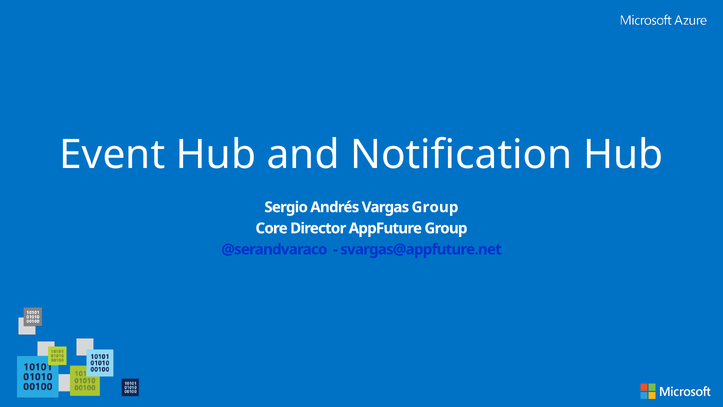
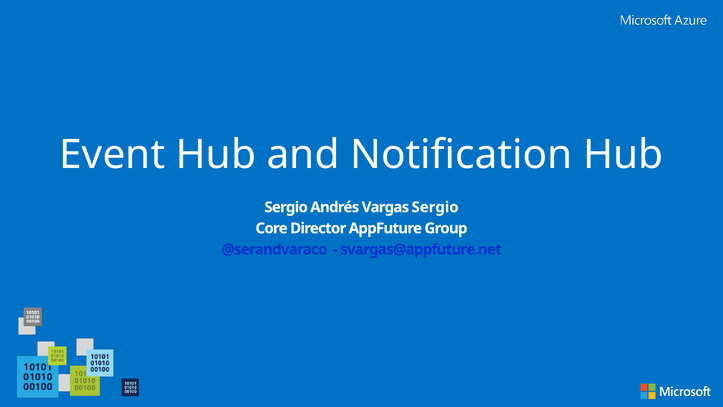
Vargas Group: Group -> Sergio
